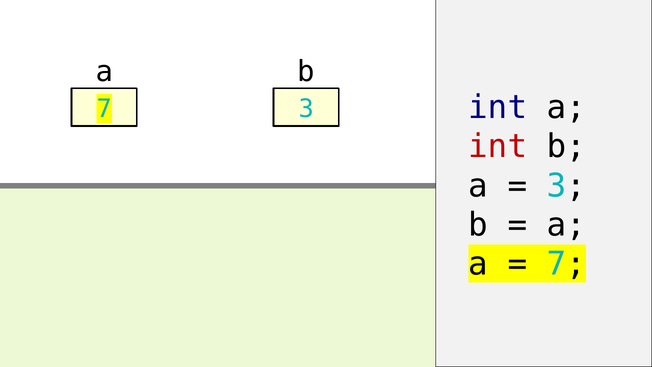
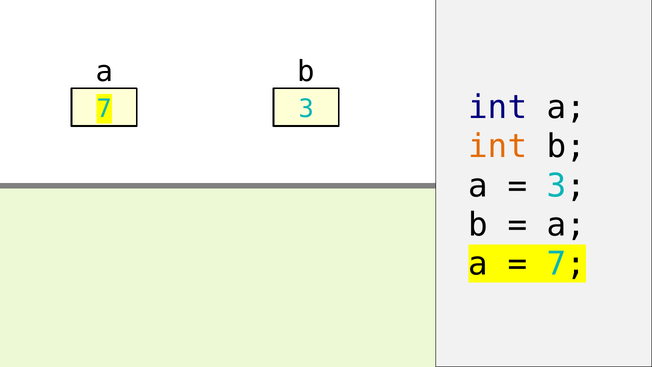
int at (498, 147) colour: red -> orange
